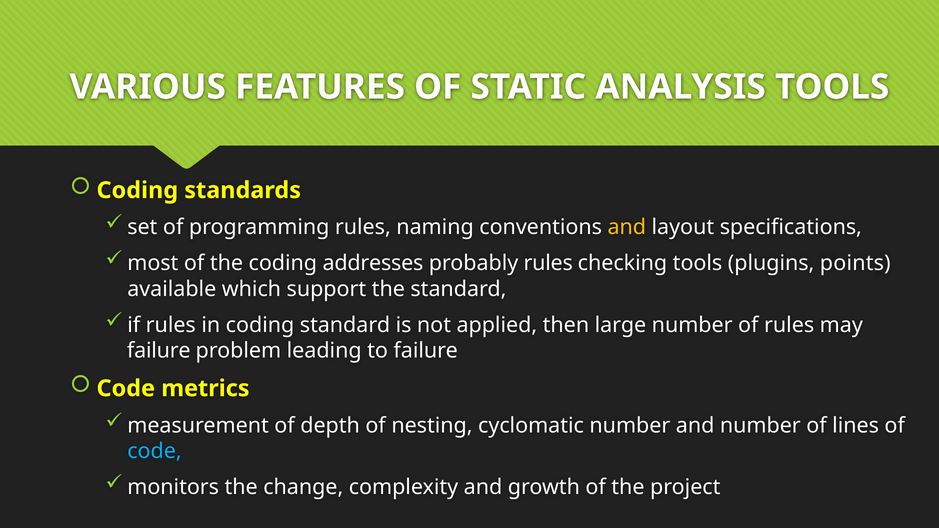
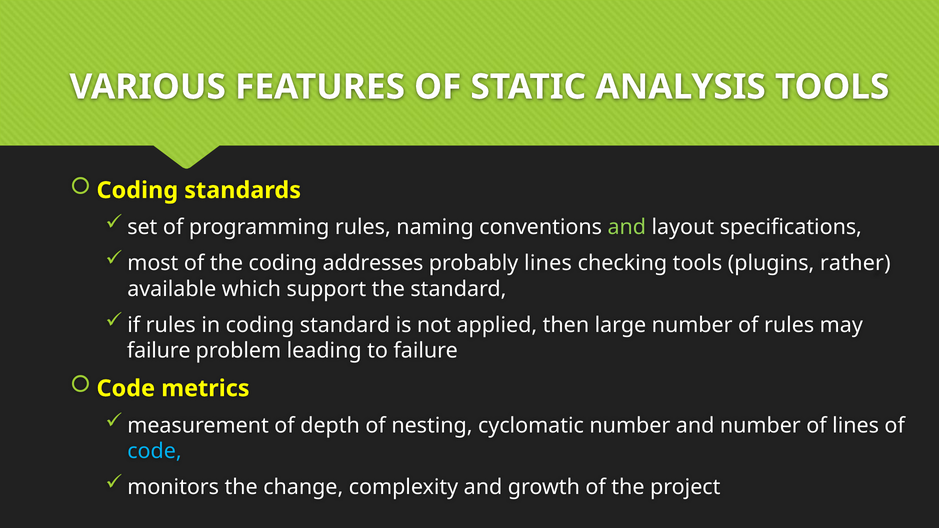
and at (627, 227) colour: yellow -> light green
probably rules: rules -> lines
points: points -> rather
